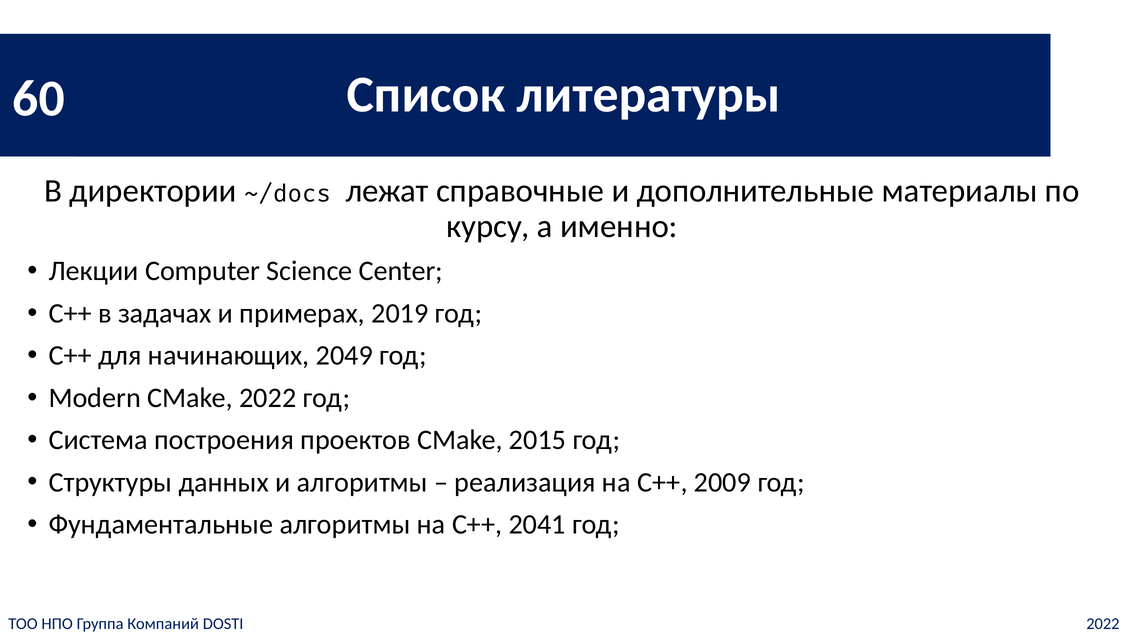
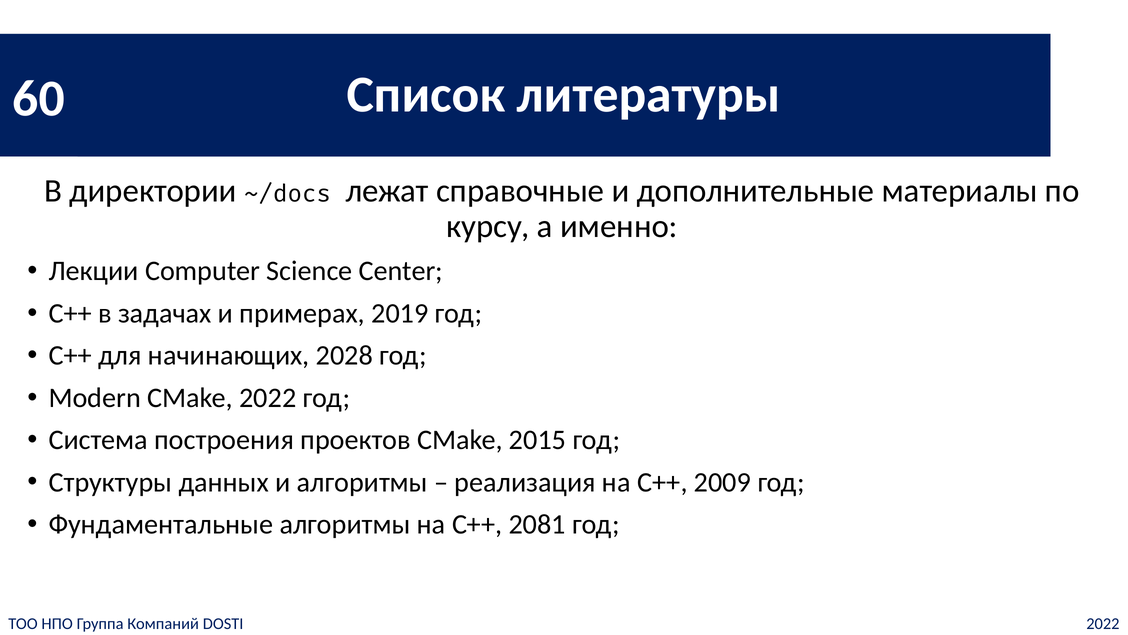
2049: 2049 -> 2028
2041: 2041 -> 2081
